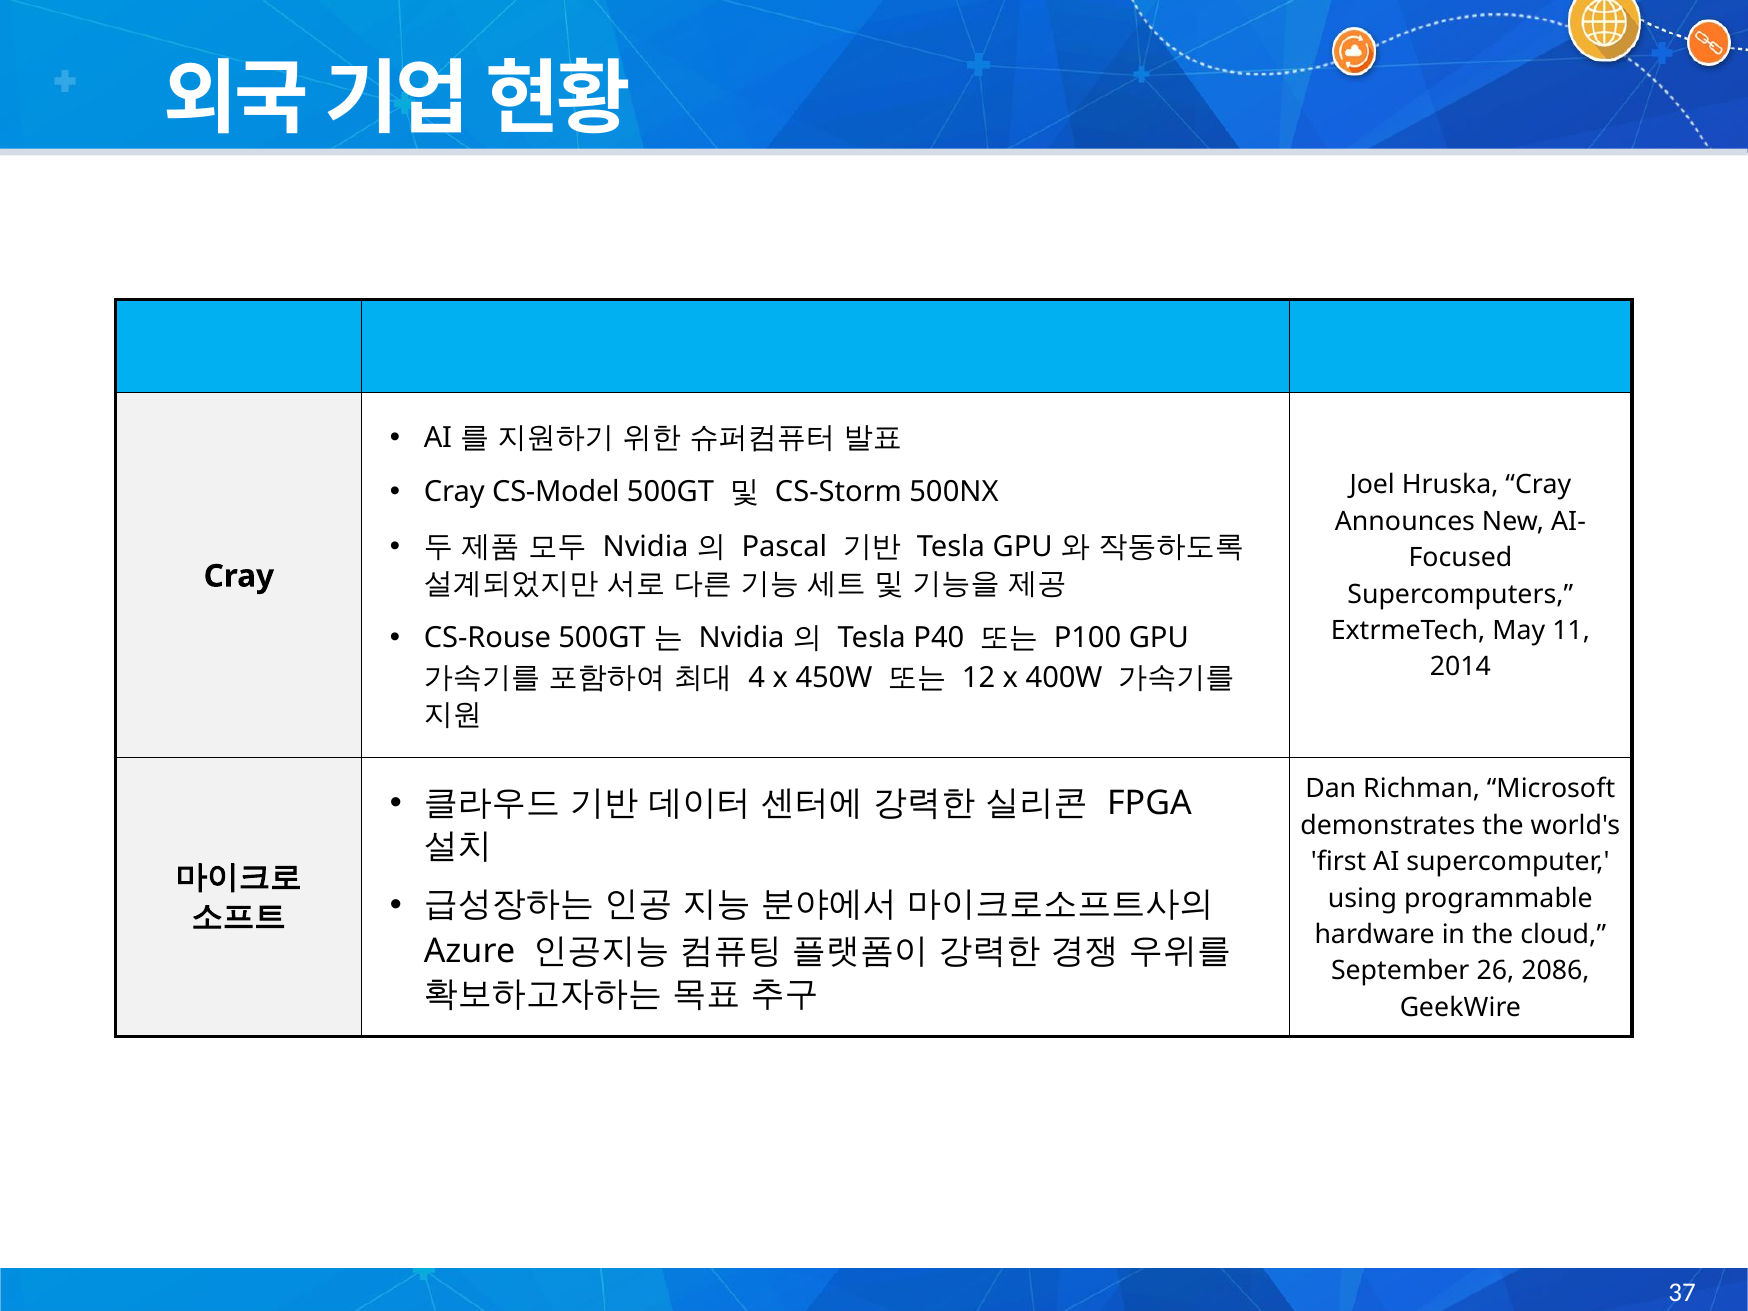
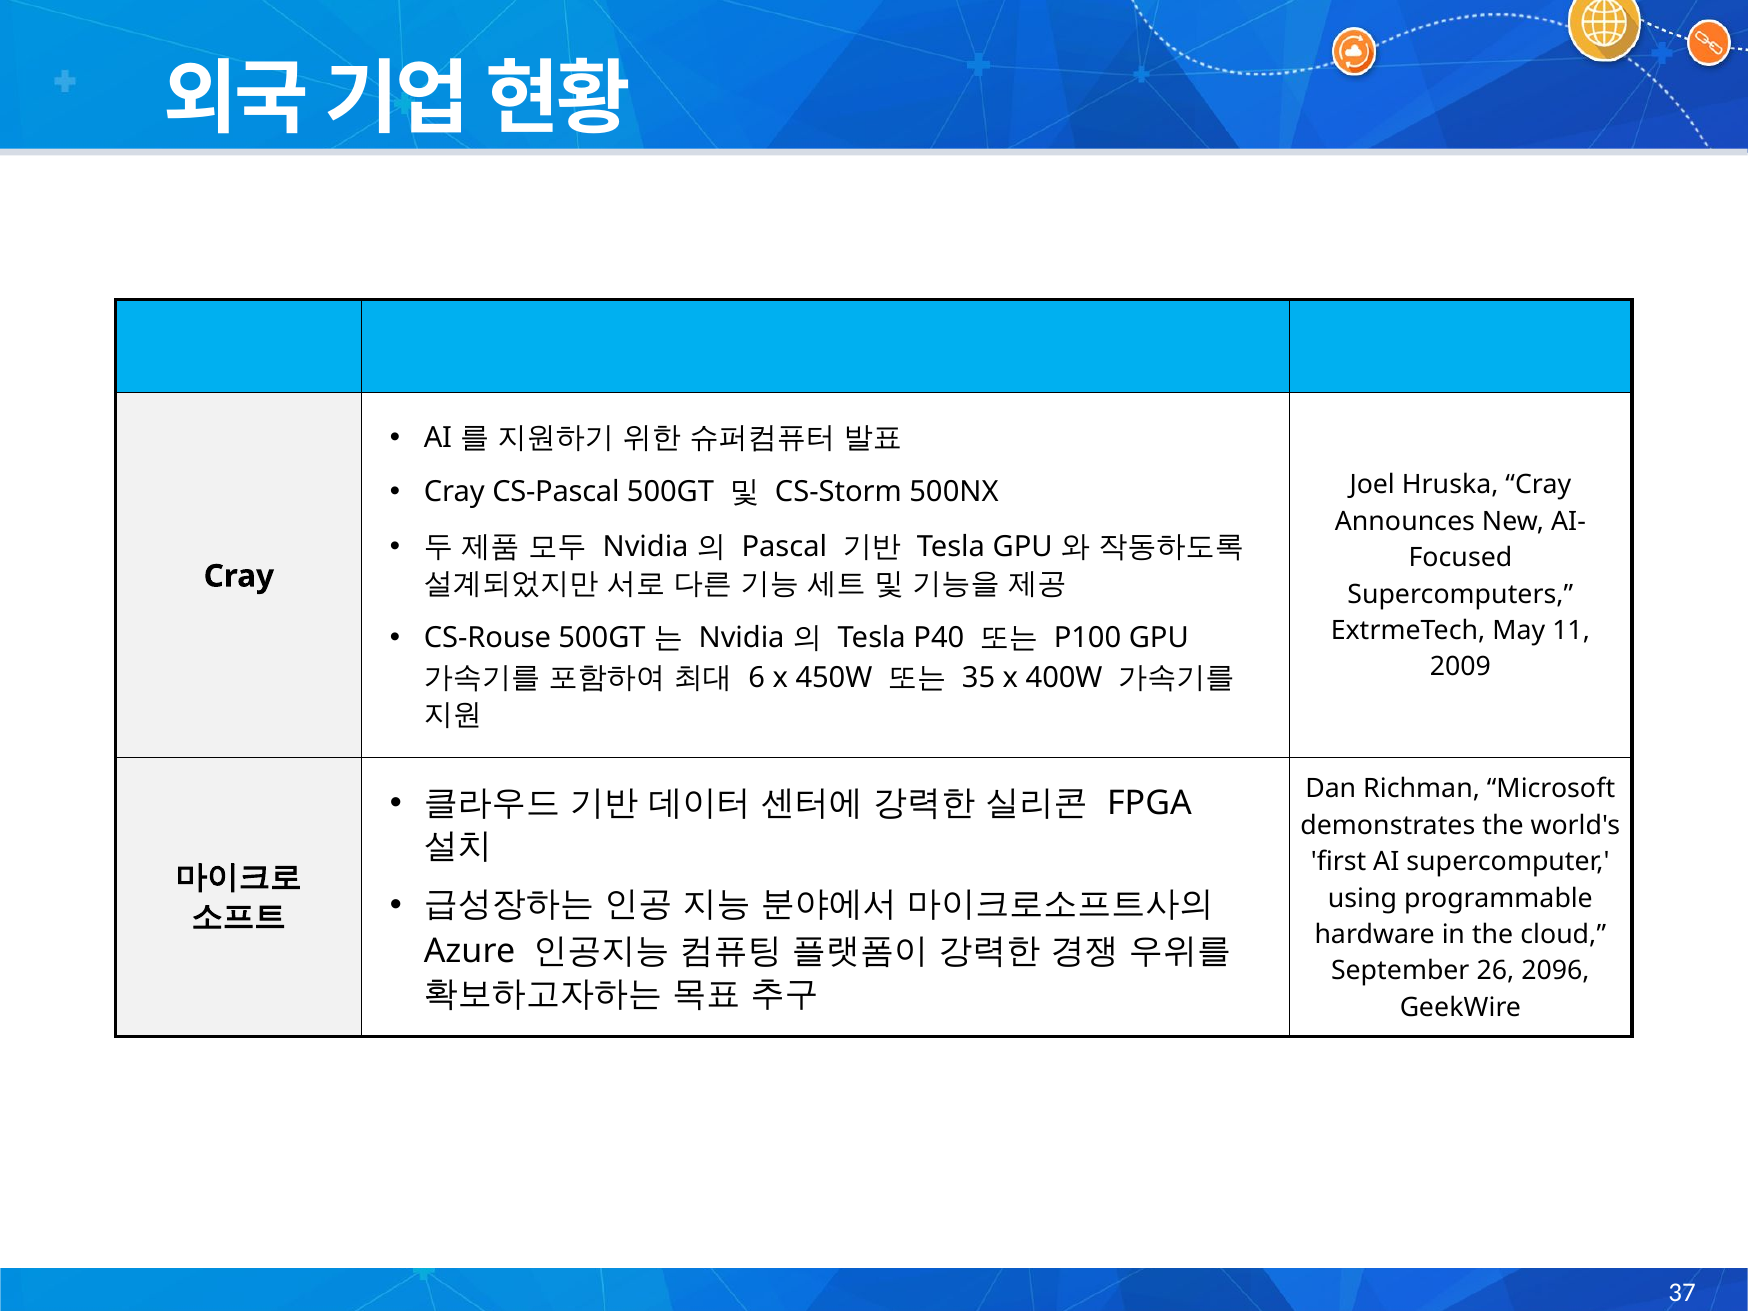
CS-Model: CS-Model -> CS-Pascal
2014: 2014 -> 2009
4: 4 -> 6
12: 12 -> 35
2086: 2086 -> 2096
